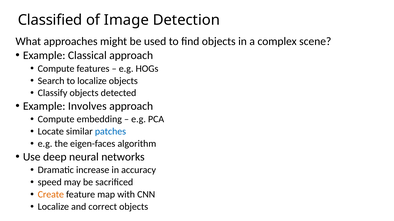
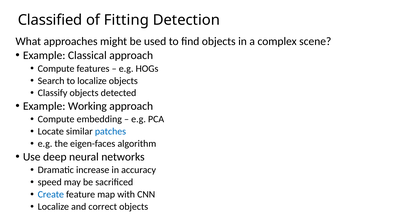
Image: Image -> Fitting
Involves: Involves -> Working
Create colour: orange -> blue
